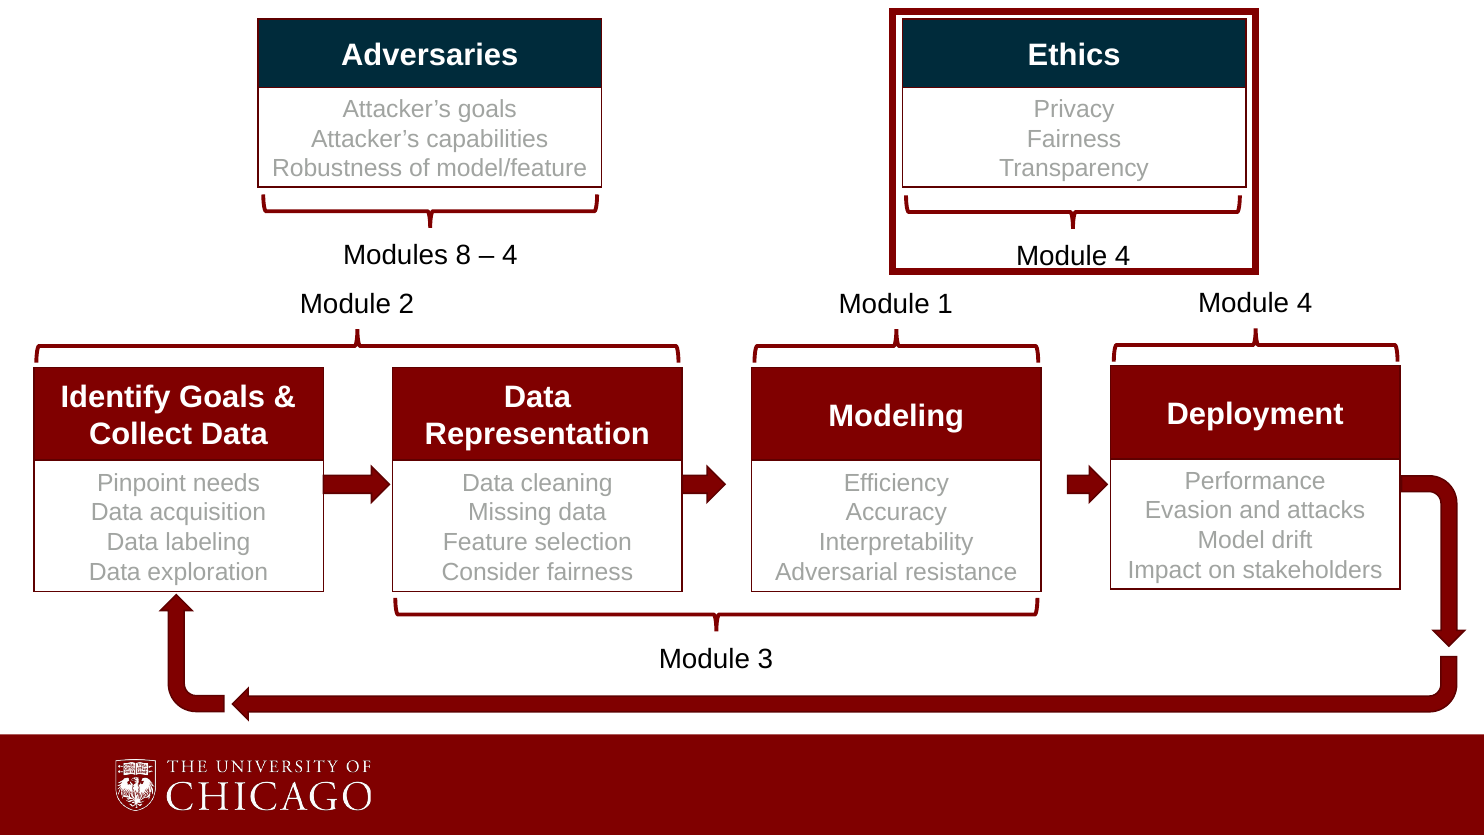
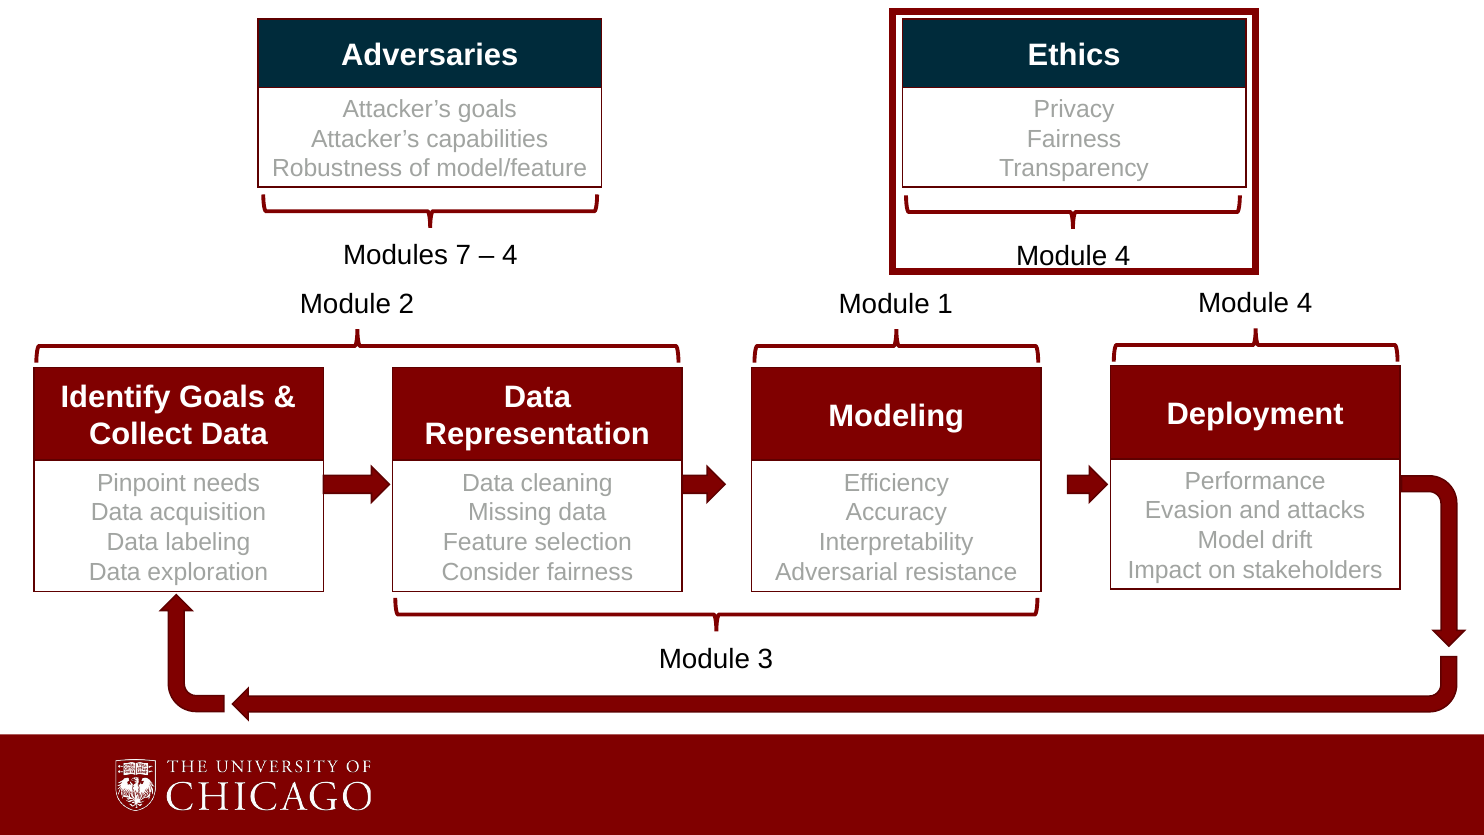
8: 8 -> 7
